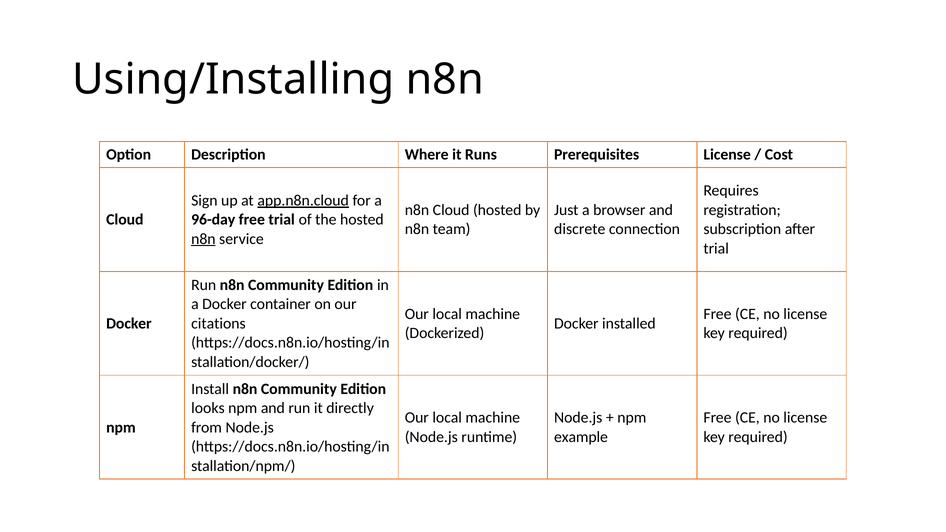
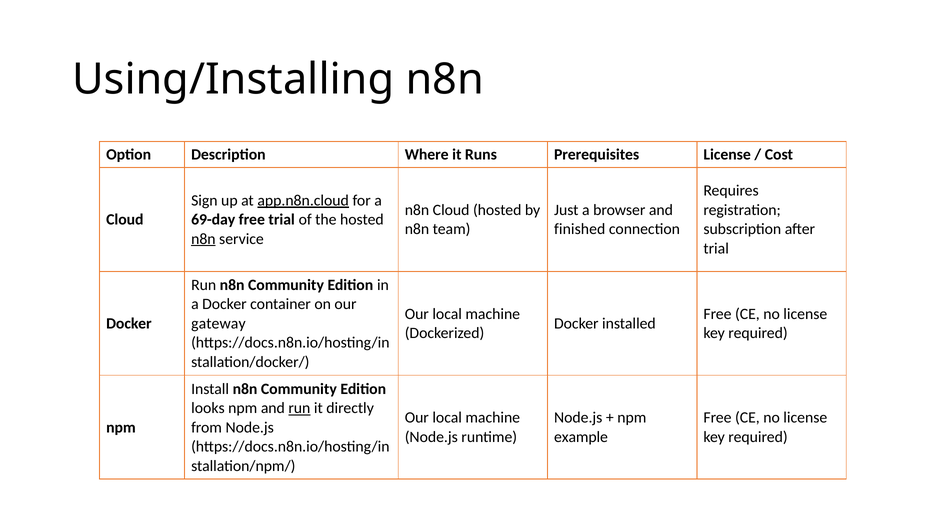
96-day: 96-day -> 69-day
discrete: discrete -> finished
citations: citations -> gateway
run at (299, 408) underline: none -> present
